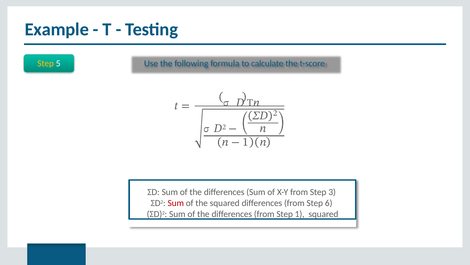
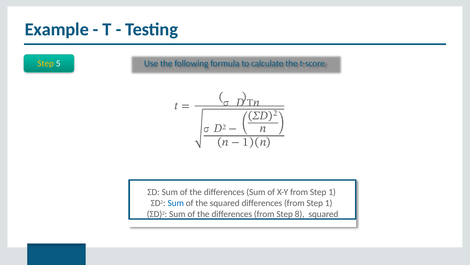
X-Y from Step 3: 3 -> 1
Sum at (176, 203) colour: red -> blue
differences from Step 6: 6 -> 1
Step 1: 1 -> 8
